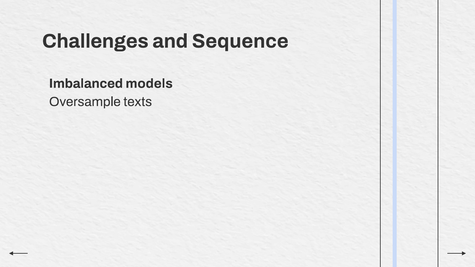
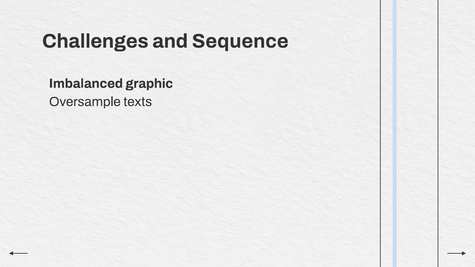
models: models -> graphic
